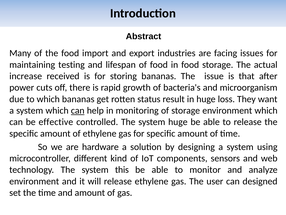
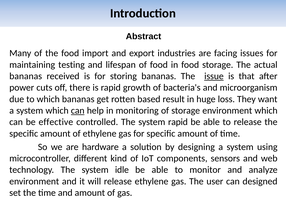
increase at (26, 76): increase -> bananas
issue underline: none -> present
status: status -> based
system huge: huge -> rapid
this: this -> idle
